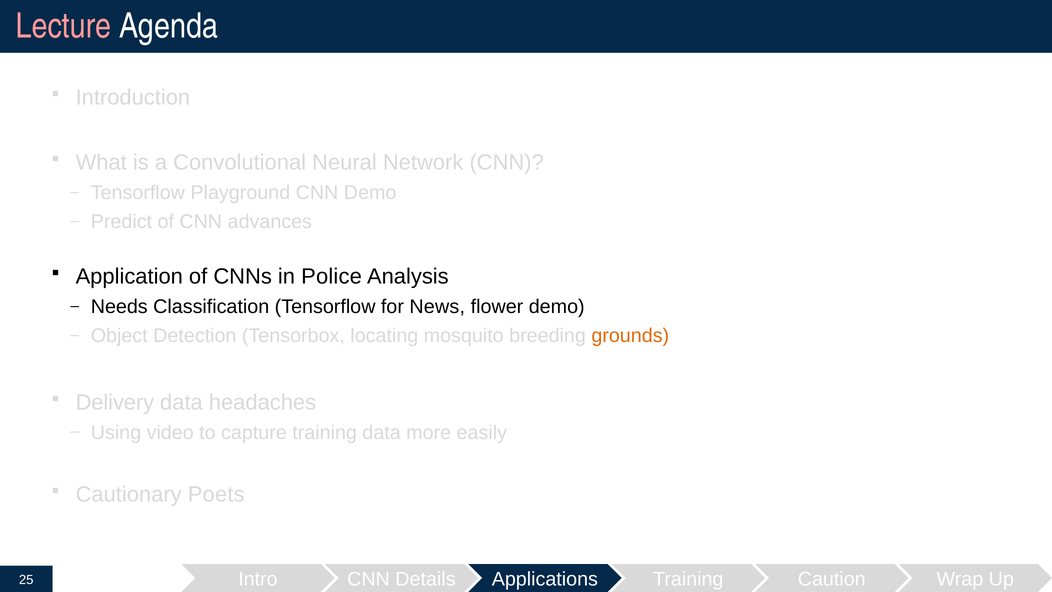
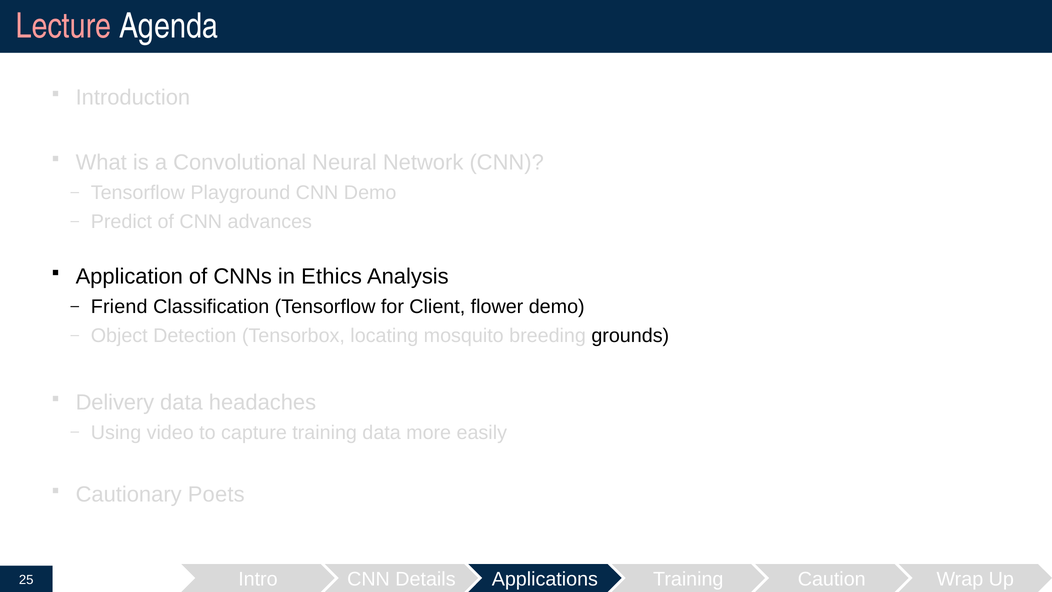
Police: Police -> Ethics
Needs: Needs -> Friend
News: News -> Client
grounds colour: orange -> black
